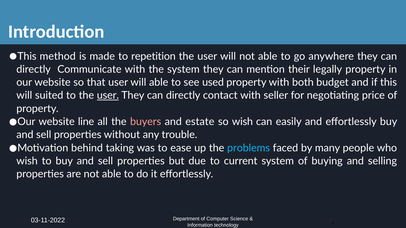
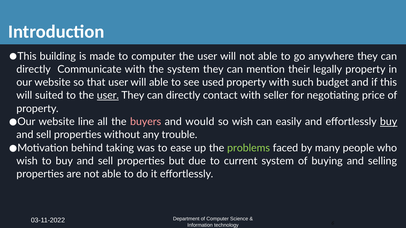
method: method -> building
to repetition: repetition -> computer
both: both -> such
estate: estate -> would
buy at (389, 122) underline: none -> present
problems colour: light blue -> light green
